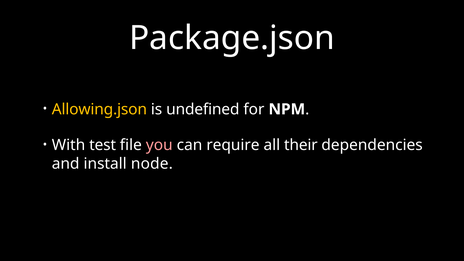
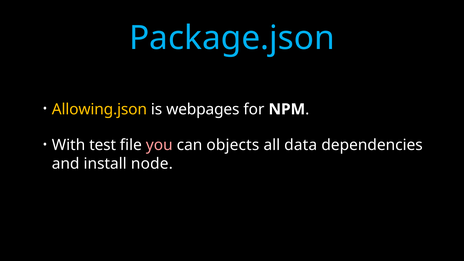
Package.json colour: white -> light blue
undefined: undefined -> webpages
require: require -> objects
their: their -> data
